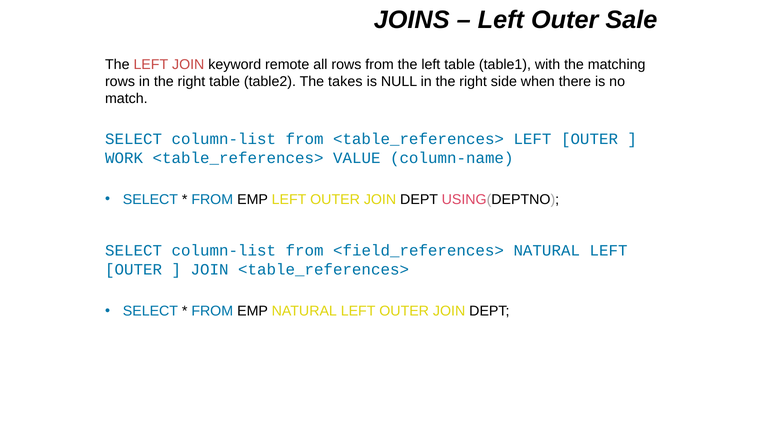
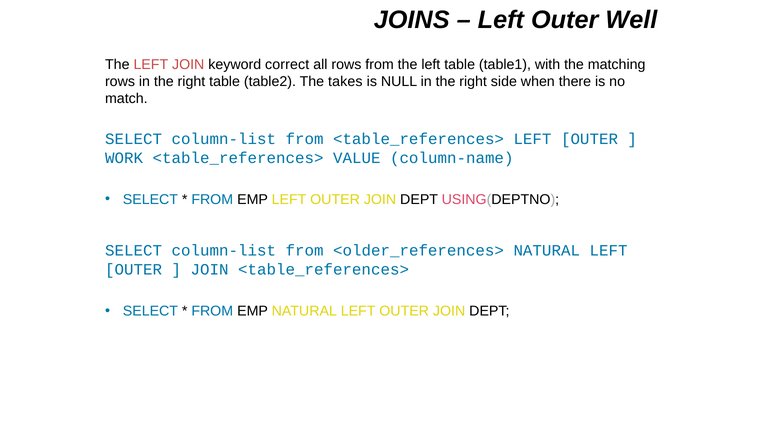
Sale: Sale -> Well
remote: remote -> correct
<field_references>: <field_references> -> <older_references>
